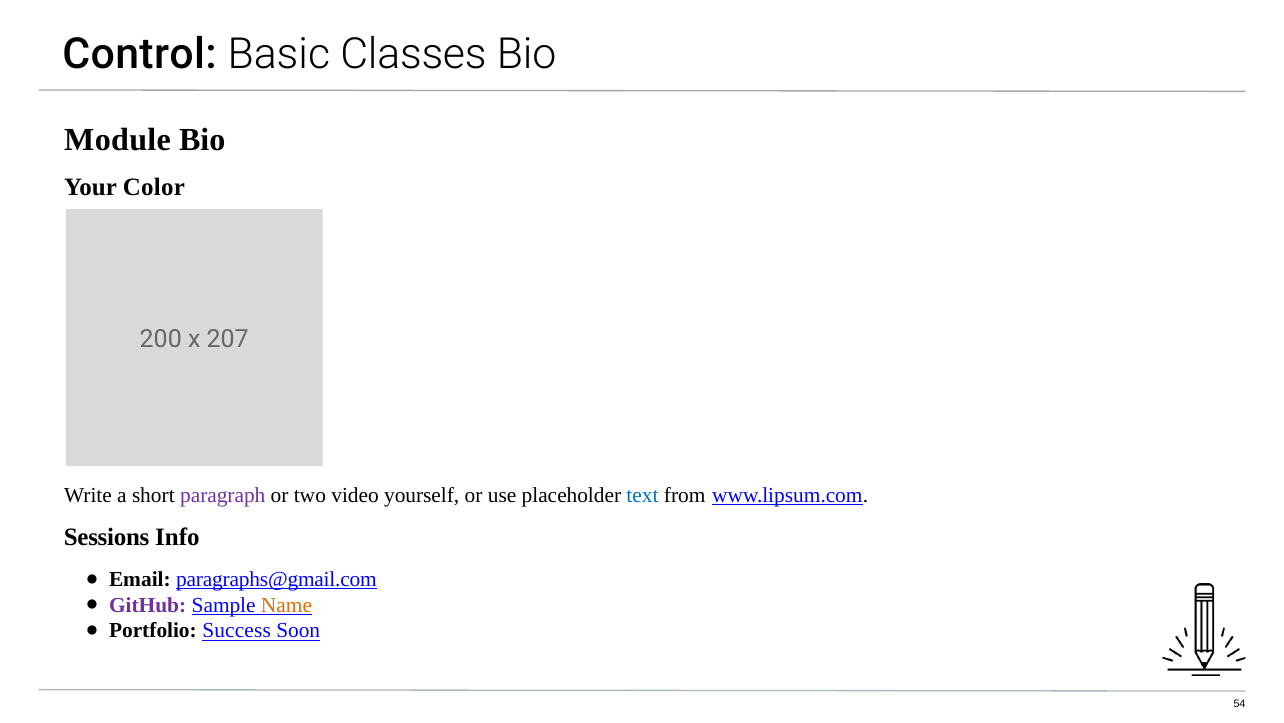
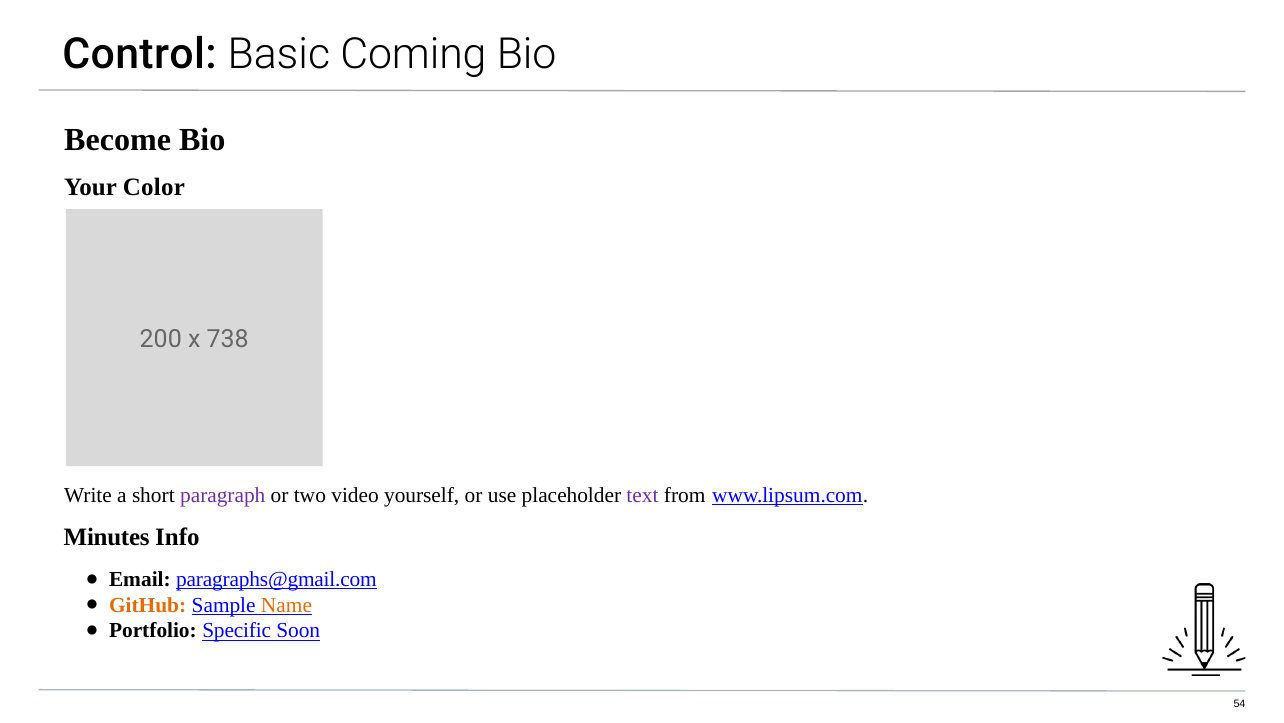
Classes: Classes -> Coming
Module: Module -> Become
207: 207 -> 738
text colour: blue -> purple
Sessions: Sessions -> Minutes
GitHub colour: purple -> orange
Success: Success -> Specific
